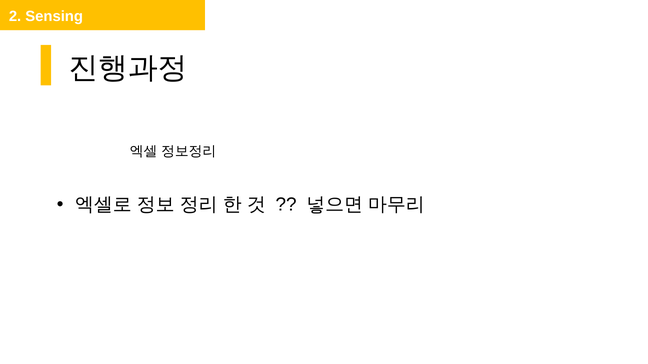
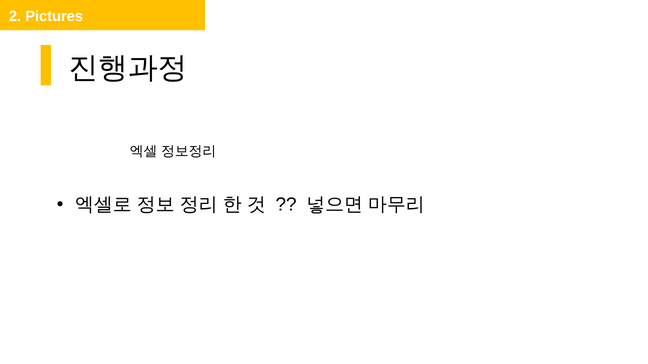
Sensing: Sensing -> Pictures
